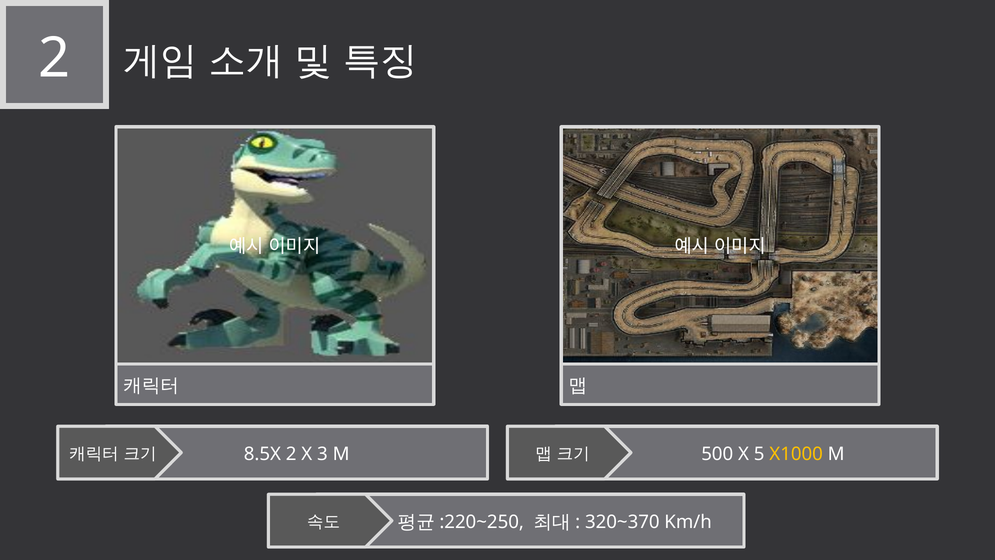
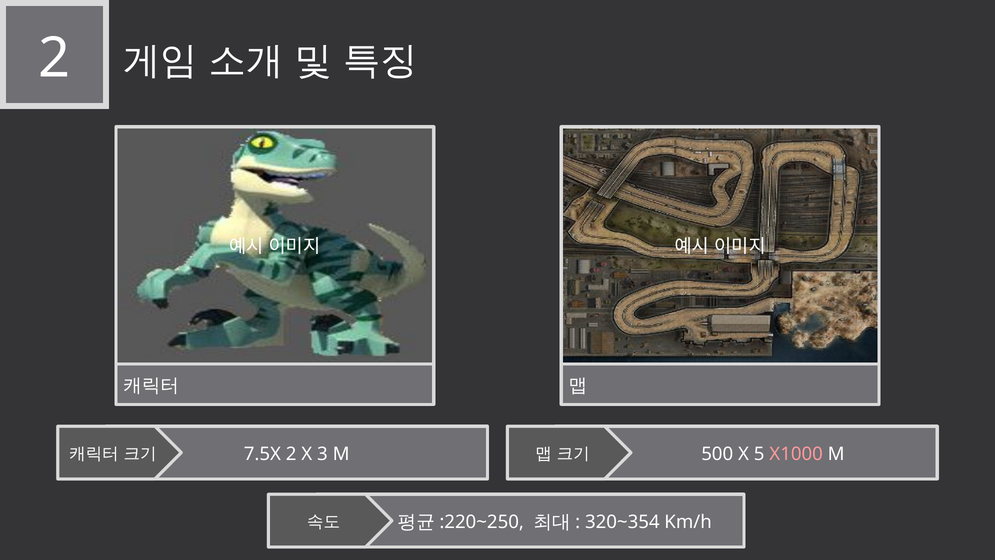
8.5X: 8.5X -> 7.5X
X1000 colour: yellow -> pink
320~370: 320~370 -> 320~354
